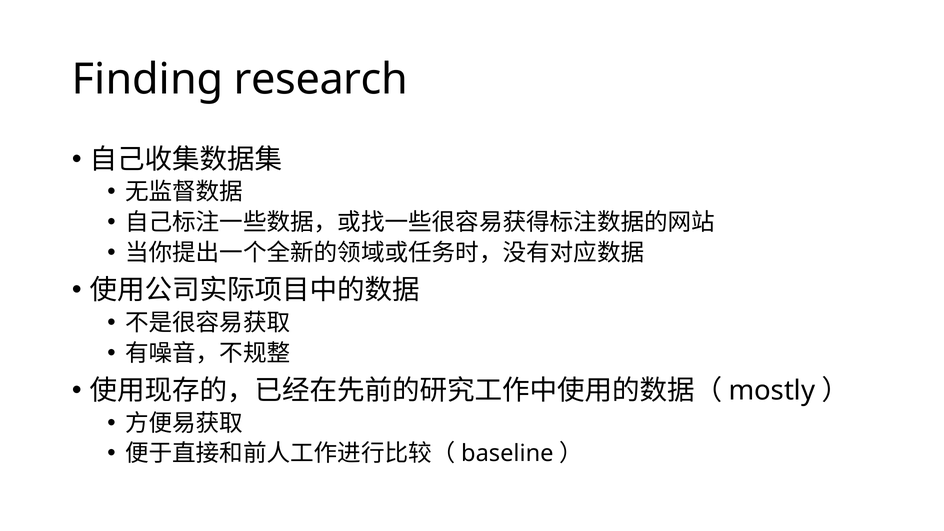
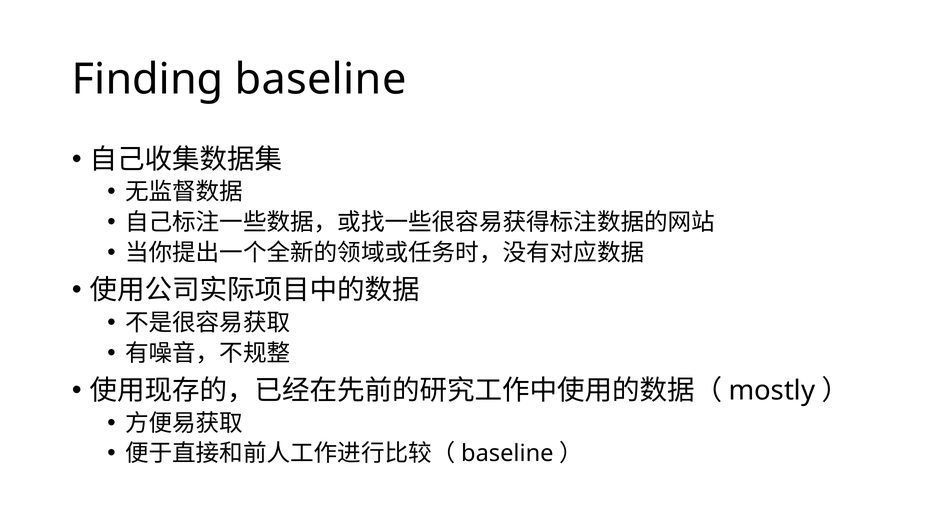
Finding research: research -> baseline
